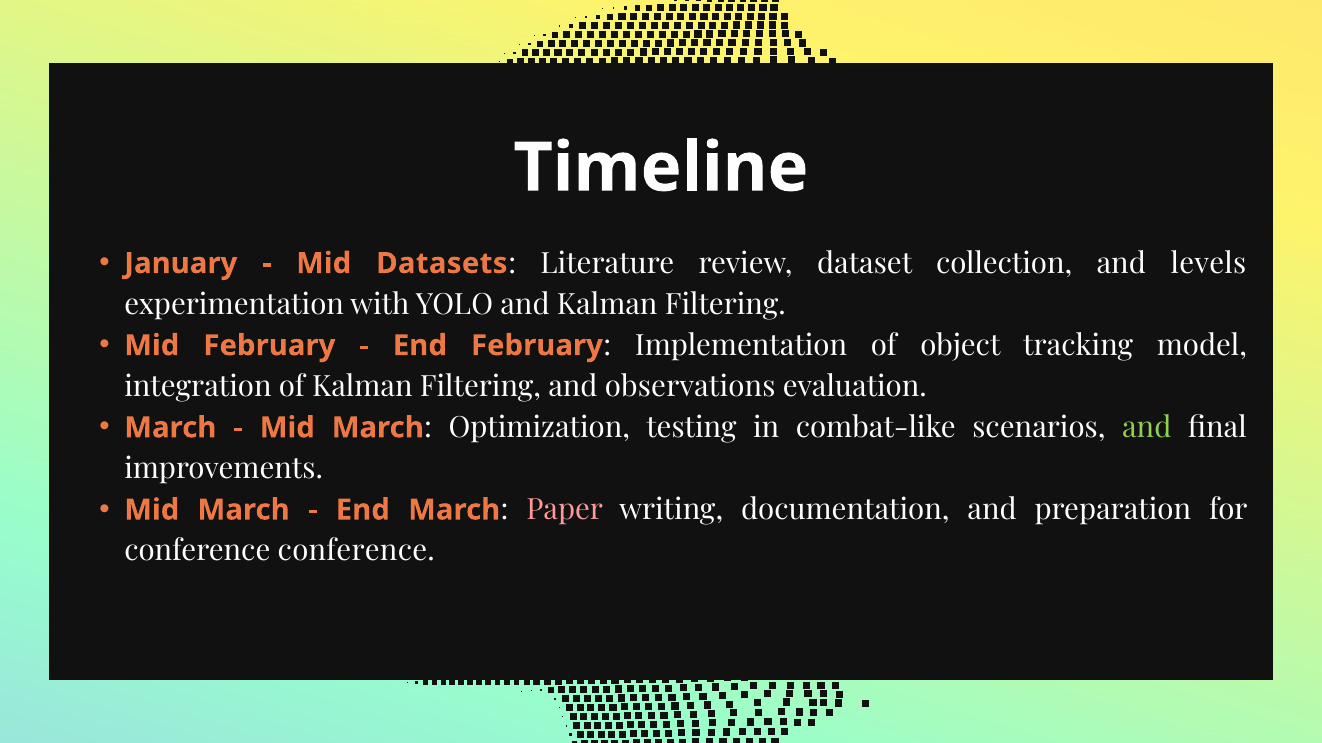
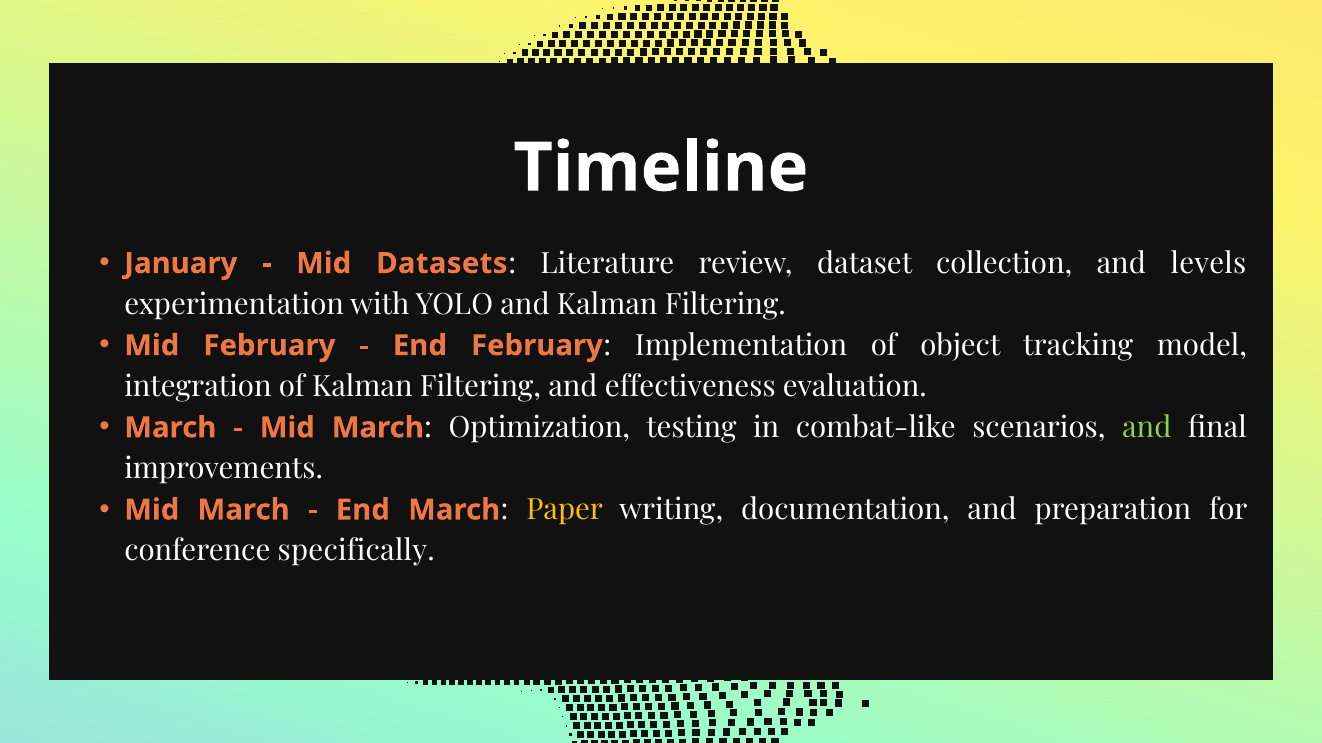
observations: observations -> effectiveness
Paper colour: pink -> yellow
conference conference: conference -> specifically
